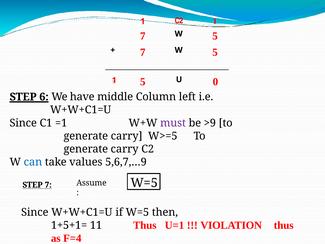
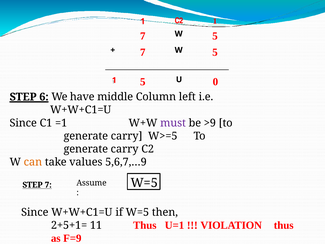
can colour: blue -> orange
1+5+1=: 1+5+1= -> 2+5+1=
F=4: F=4 -> F=9
